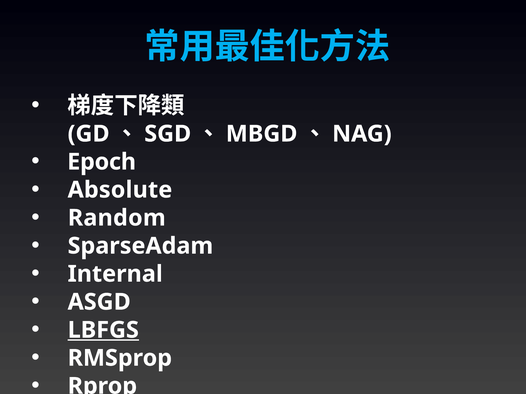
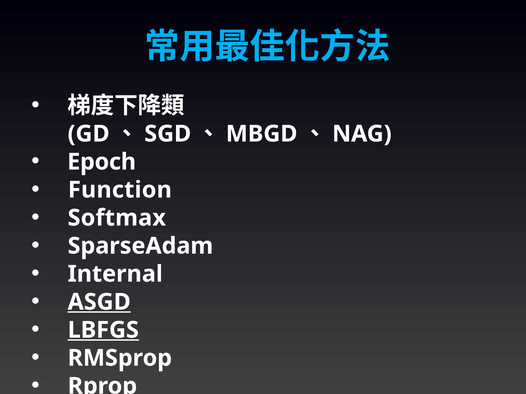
Absolute: Absolute -> Function
Random: Random -> Softmax
ASGD underline: none -> present
